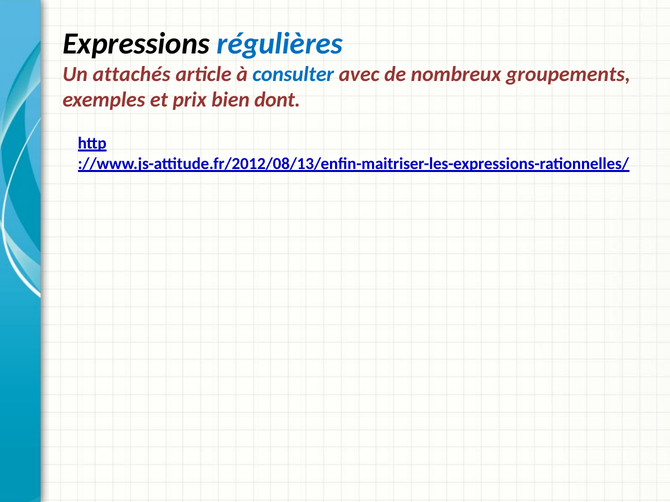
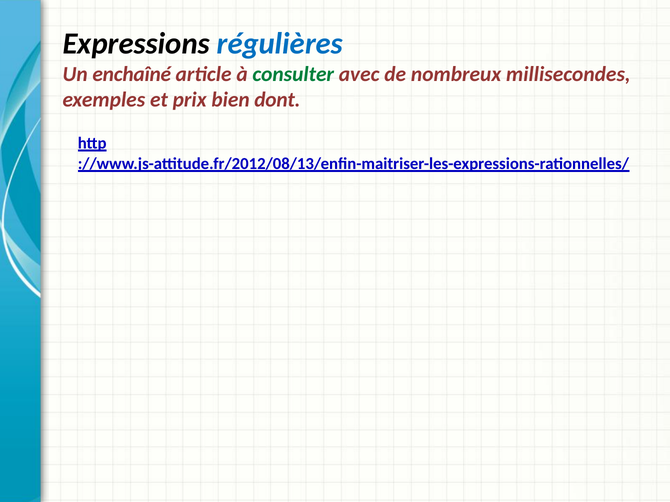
attachés: attachés -> enchaîné
consulter colour: blue -> green
groupements: groupements -> millisecondes
